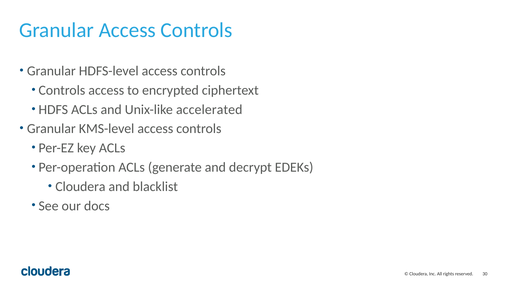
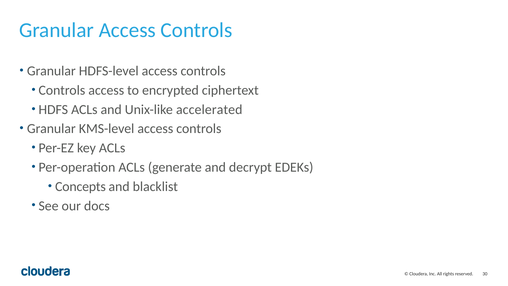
Cloudera at (80, 186): Cloudera -> Concepts
